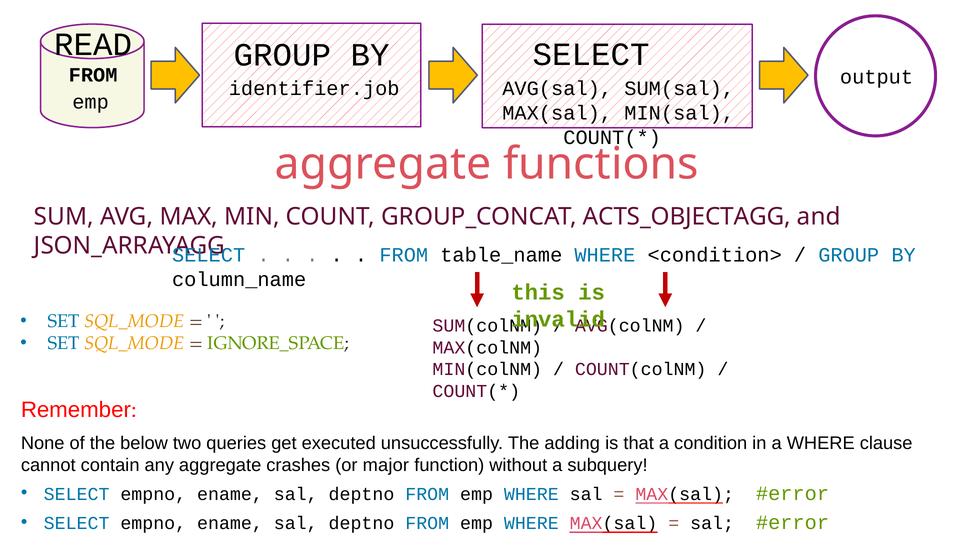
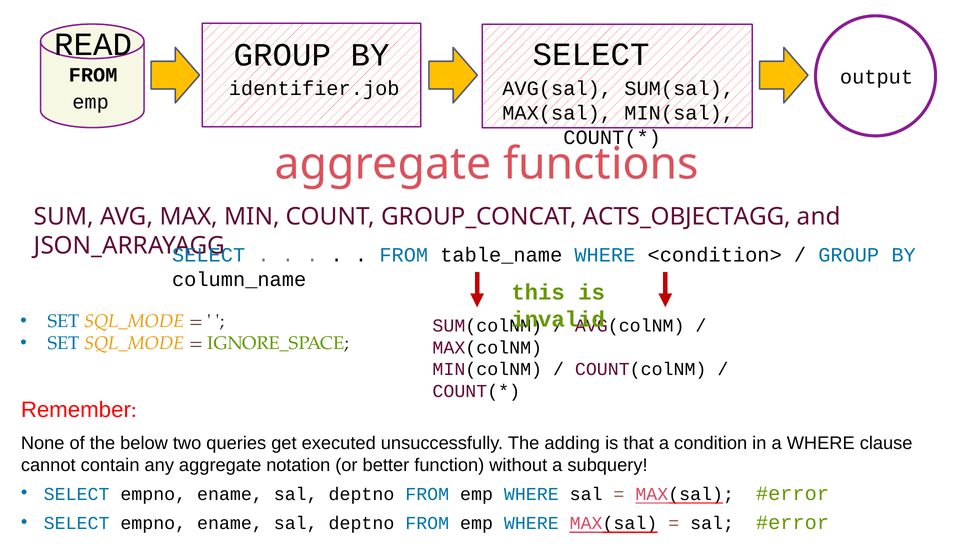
crashes: crashes -> notation
major: major -> better
